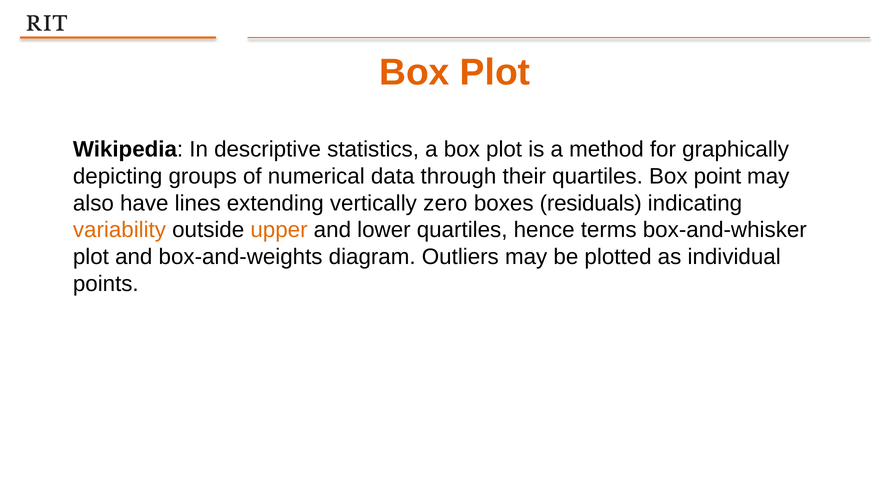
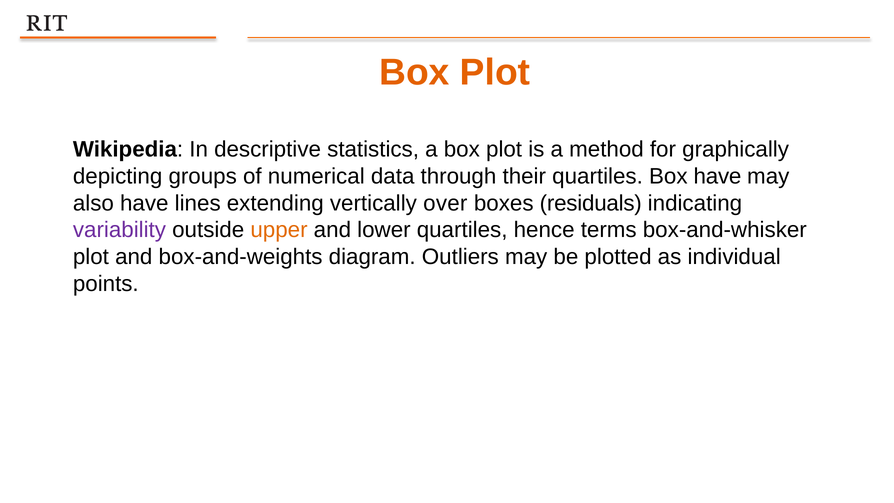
Box point: point -> have
zero: zero -> over
variability colour: orange -> purple
